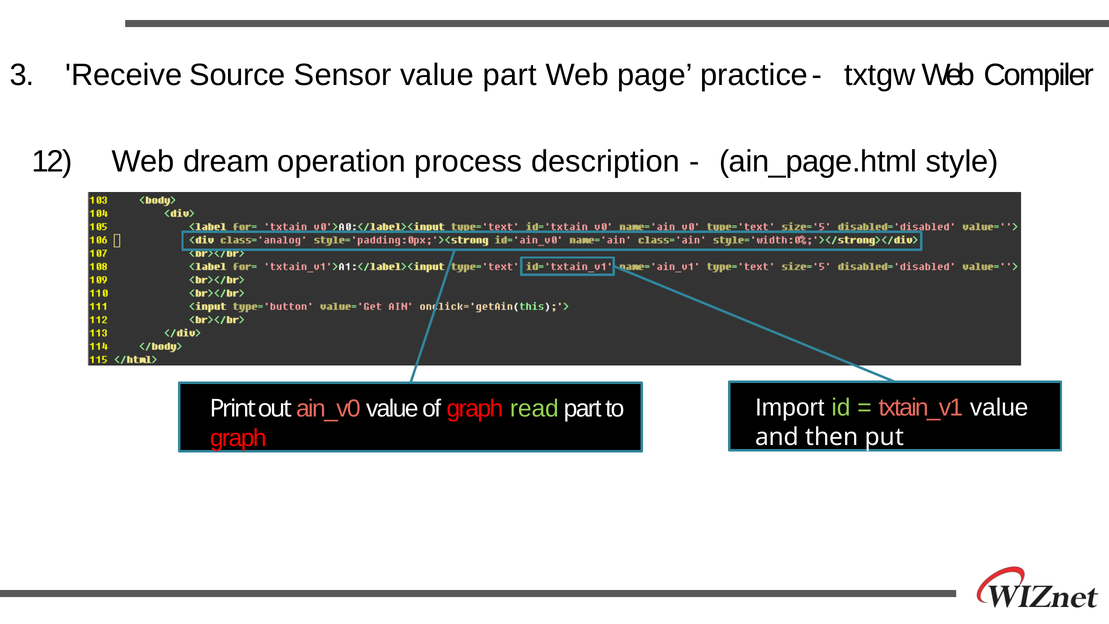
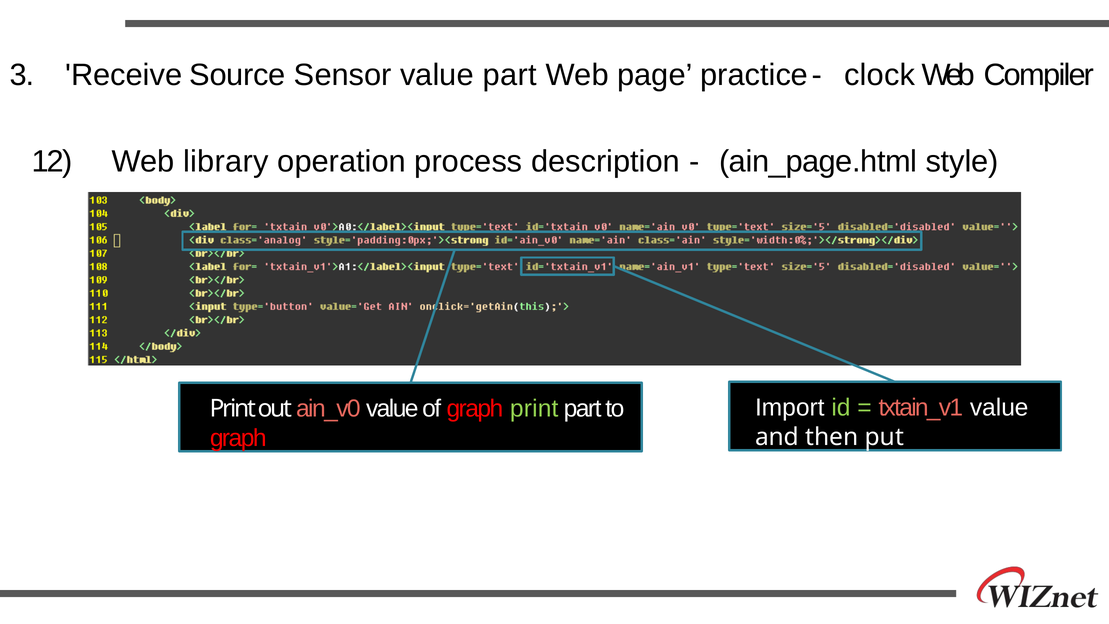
txtgw: txtgw -> clock
dream: dream -> library
graph read: read -> print
